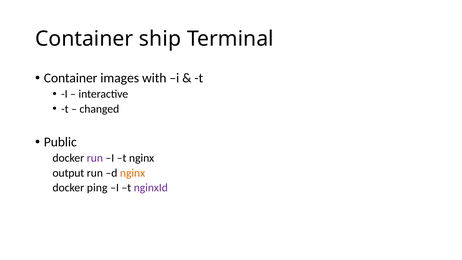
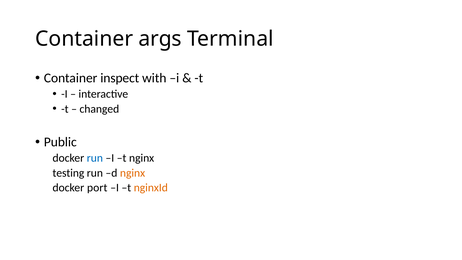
ship: ship -> args
images: images -> inspect
run at (95, 158) colour: purple -> blue
output: output -> testing
ping: ping -> port
nginxId colour: purple -> orange
